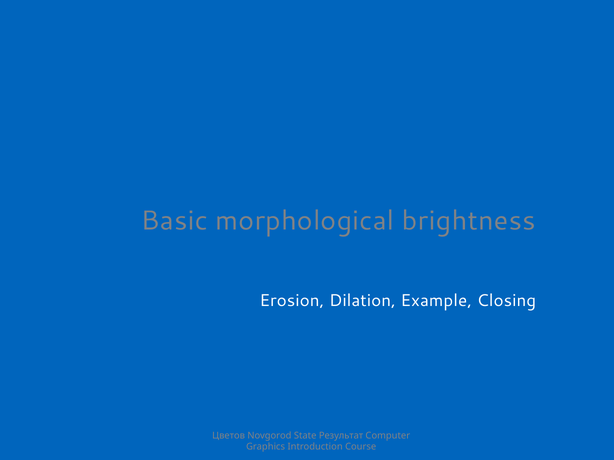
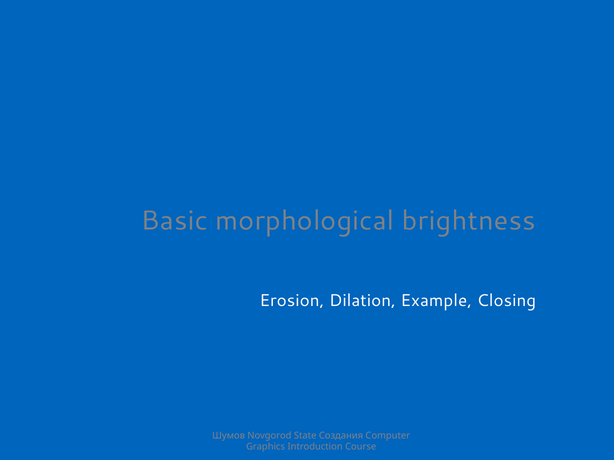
Цветов: Цветов -> Шумов
Результат: Результат -> Создания
